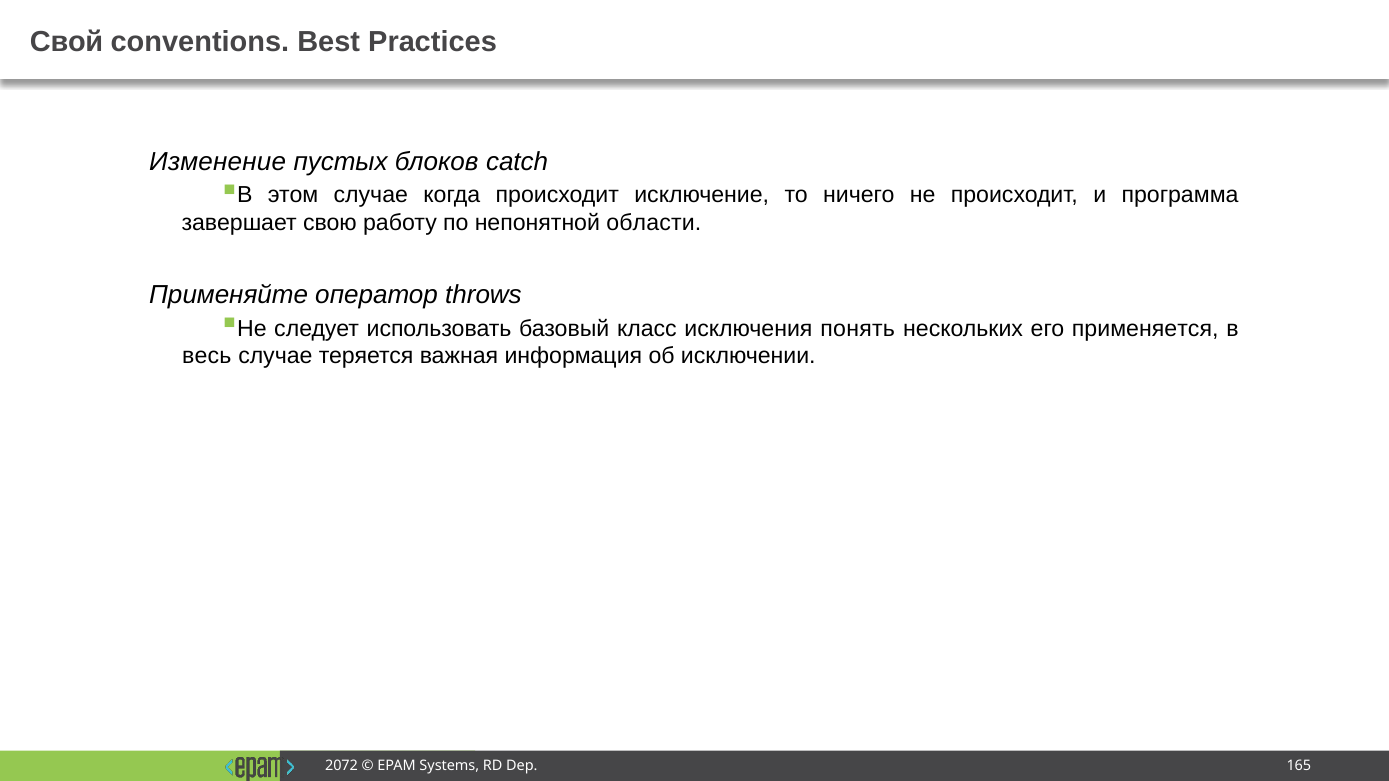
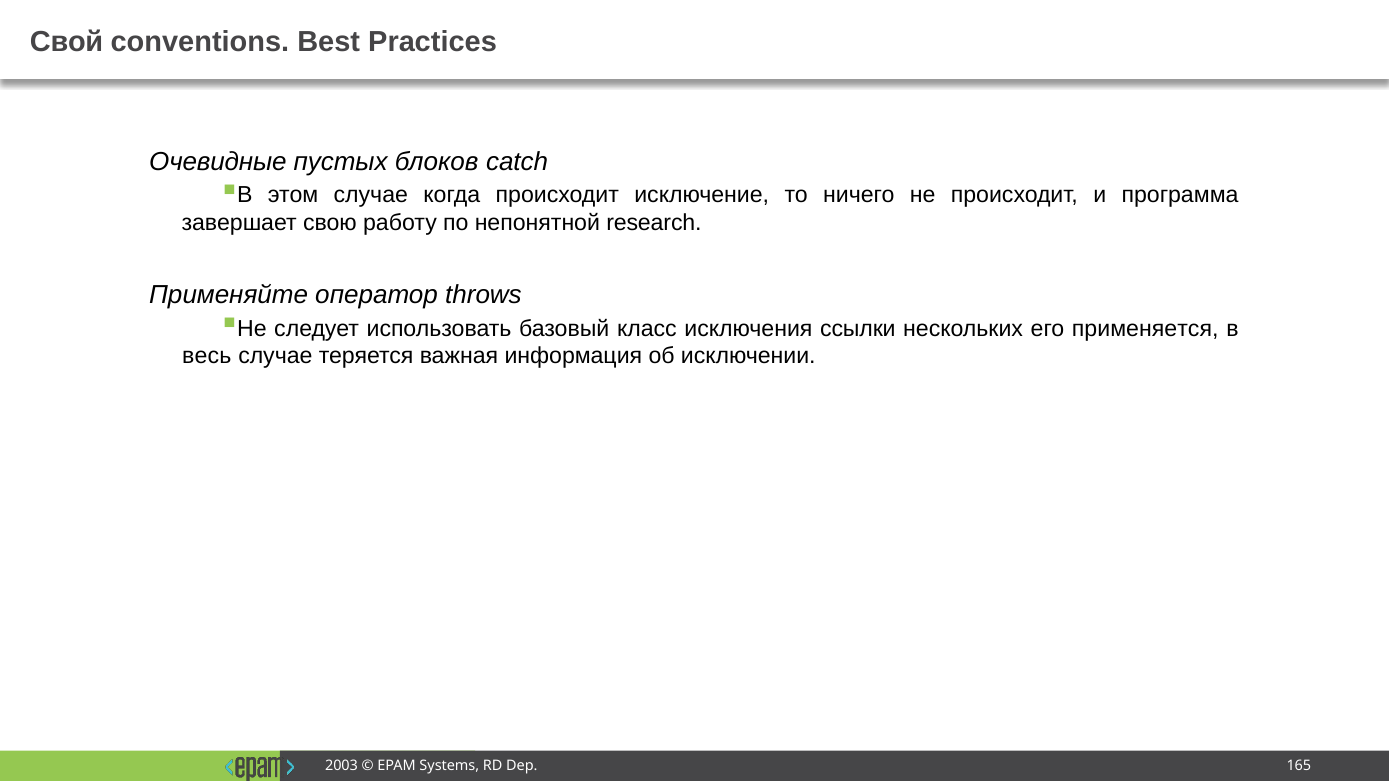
Изменение: Изменение -> Очевидные
области: области -> research
понять: понять -> ссылки
2072: 2072 -> 2003
